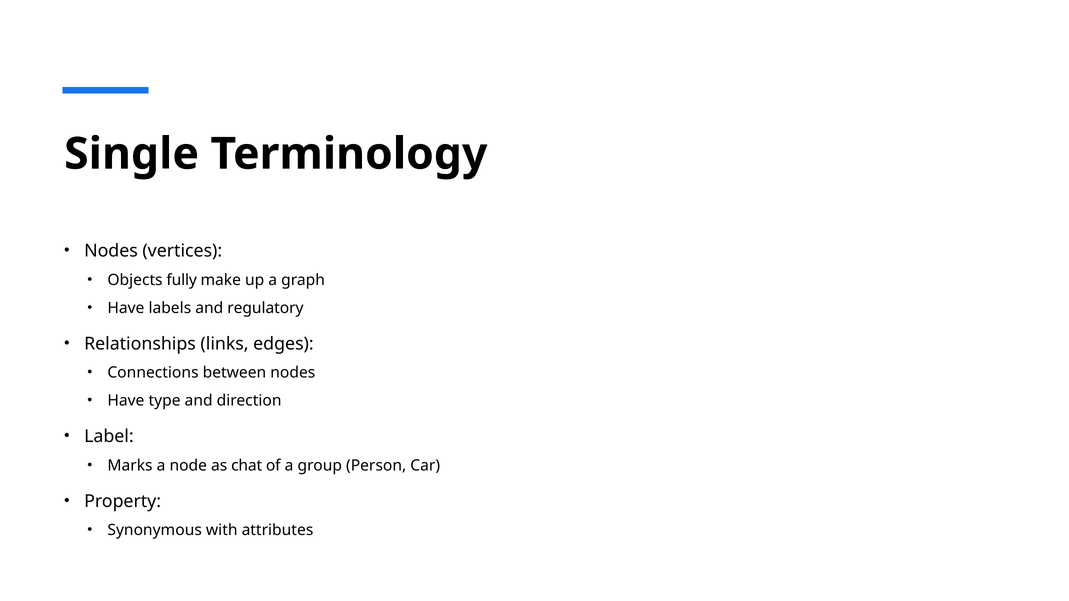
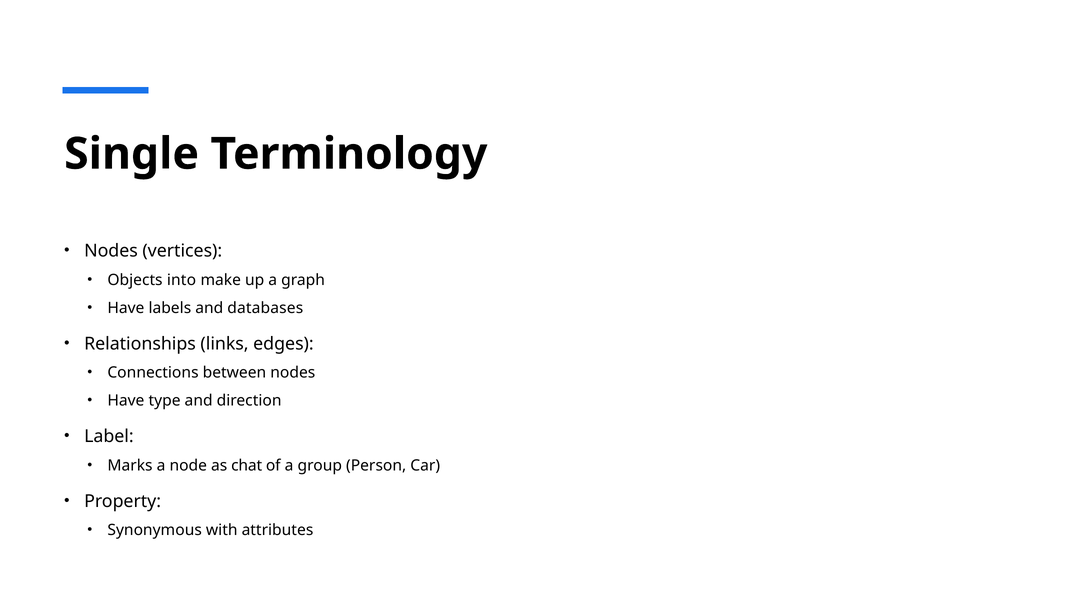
fully: fully -> into
regulatory: regulatory -> databases
